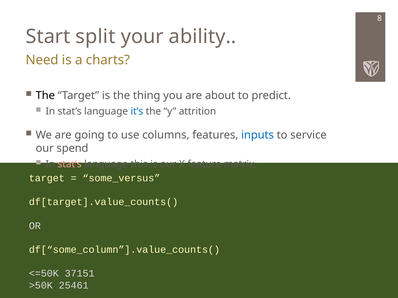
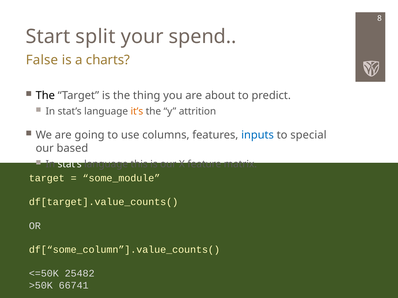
ability: ability -> spend
Need: Need -> False
it’s colour: blue -> orange
service: service -> special
spend: spend -> based
stat’s at (70, 164) colour: pink -> white
some_versus: some_versus -> some_module
37151: 37151 -> 25482
25461: 25461 -> 66741
